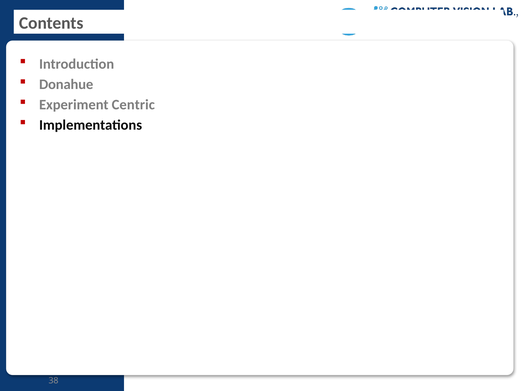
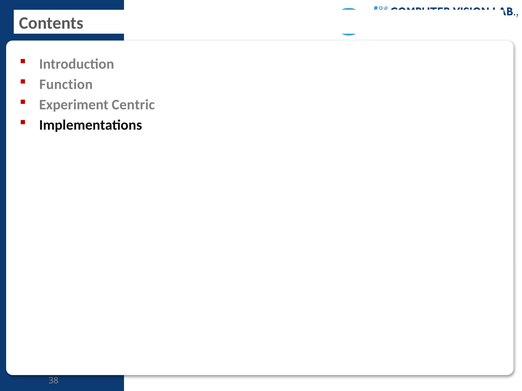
Donahue: Donahue -> Function
